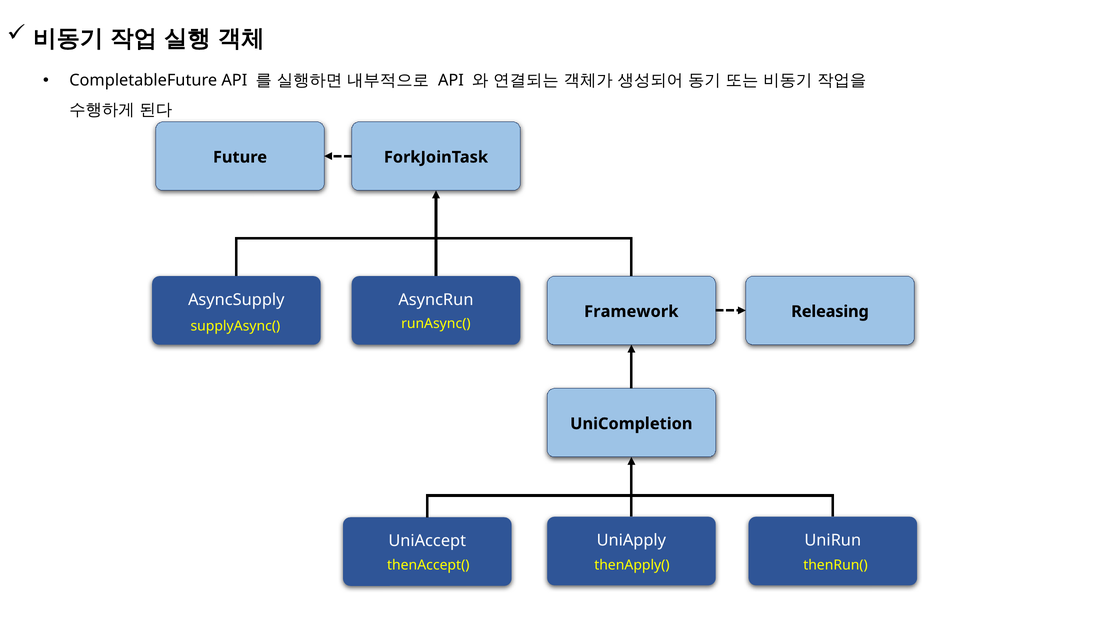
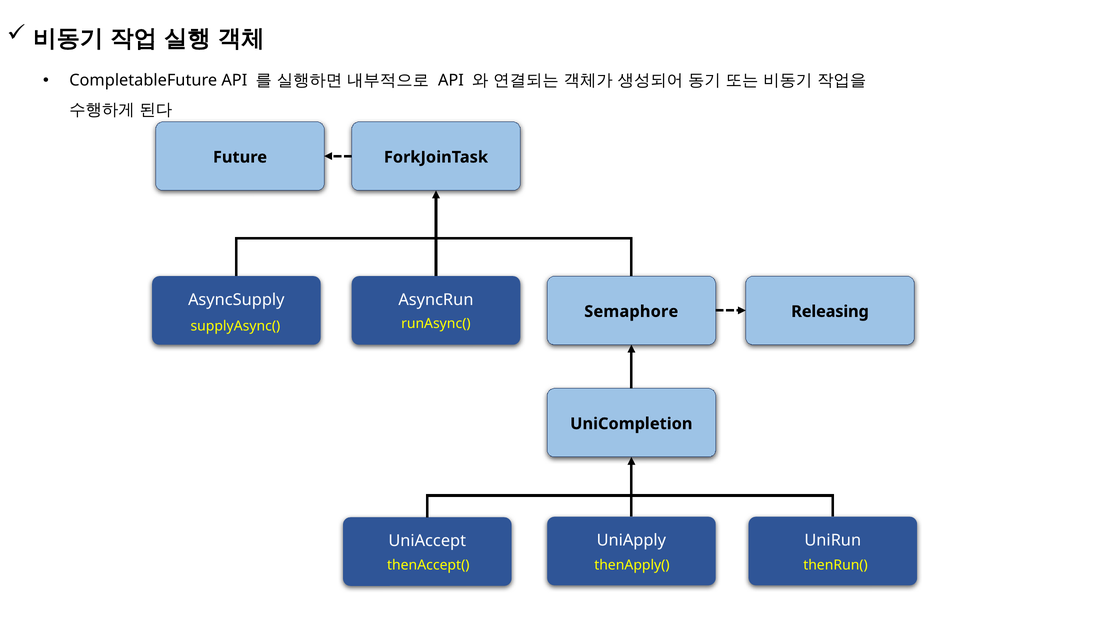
Framework: Framework -> Semaphore
